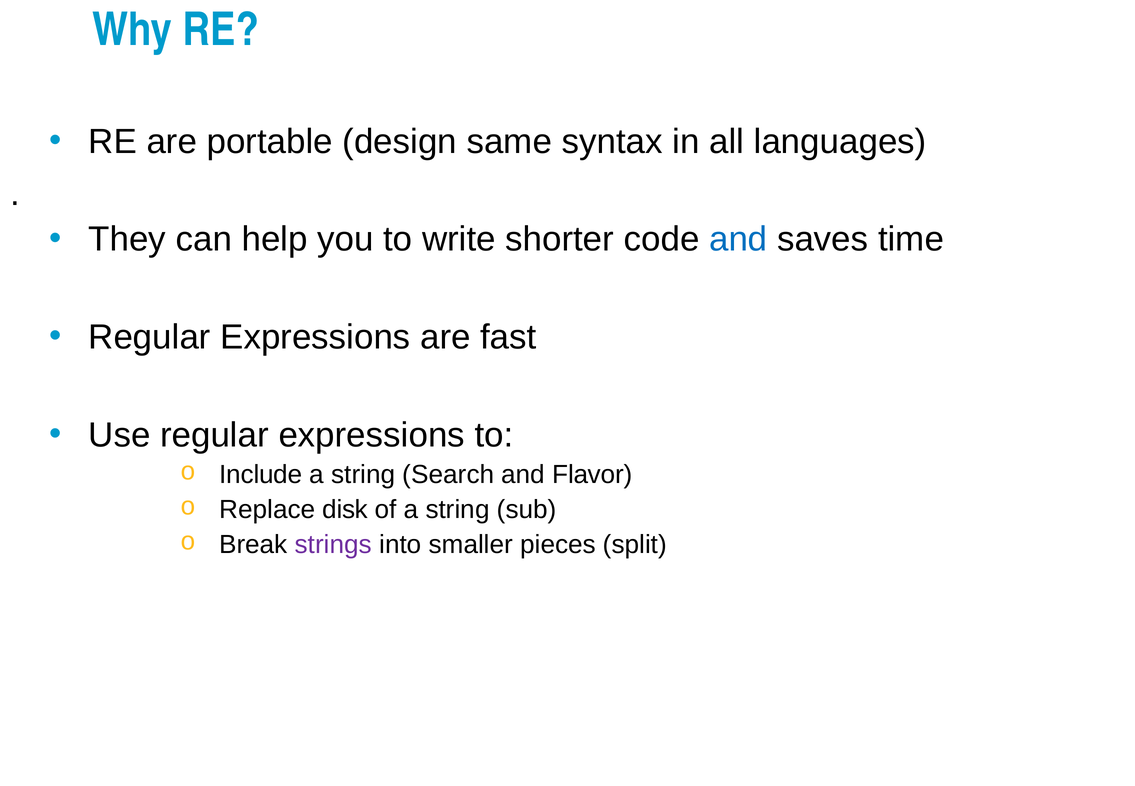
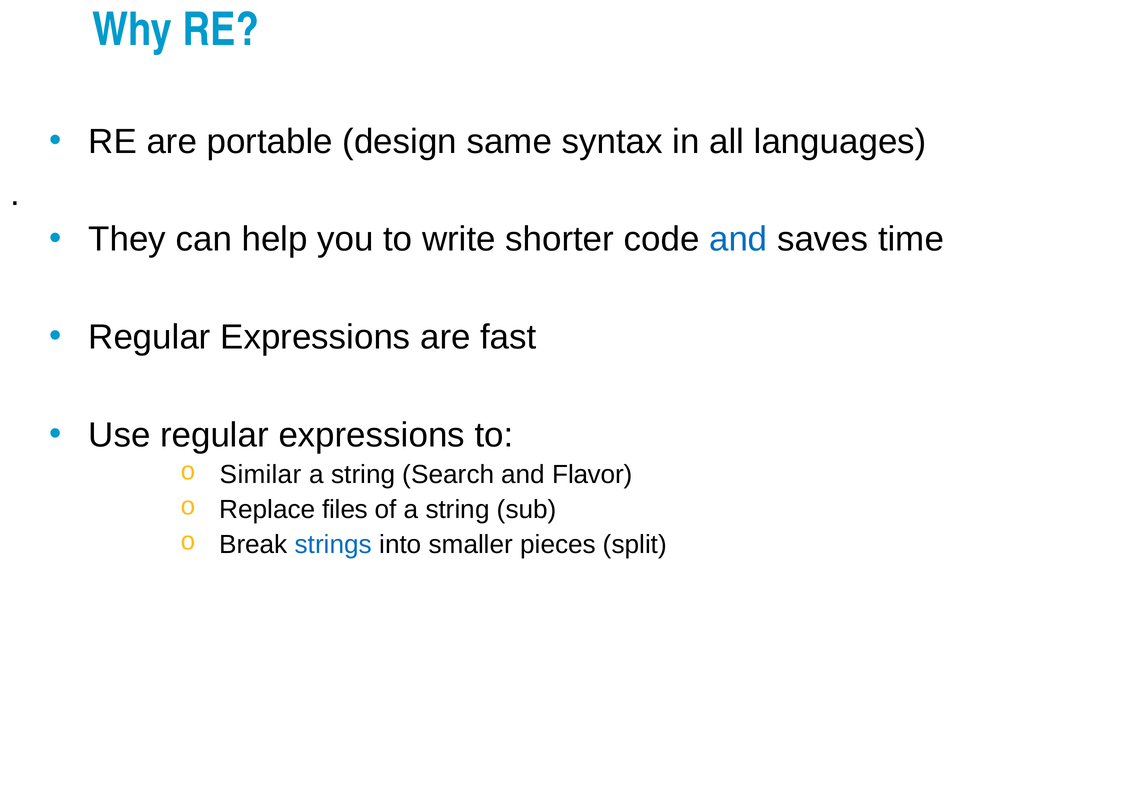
Include: Include -> Similar
disk: disk -> files
strings colour: purple -> blue
